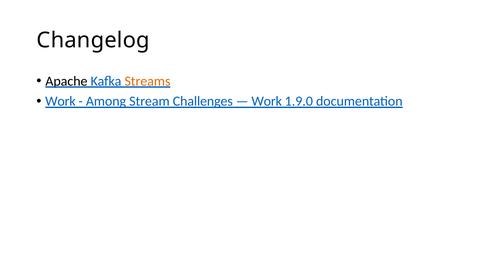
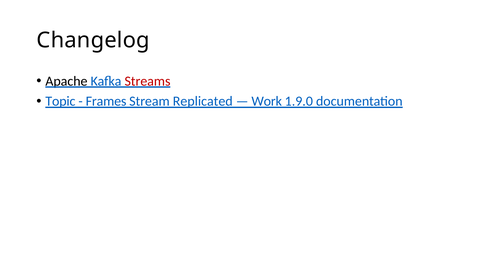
Streams colour: orange -> red
Work at (60, 101): Work -> Topic
Among: Among -> Frames
Challenges: Challenges -> Replicated
